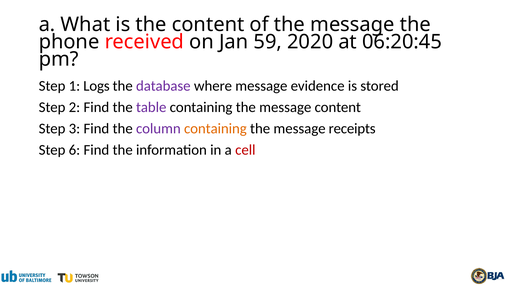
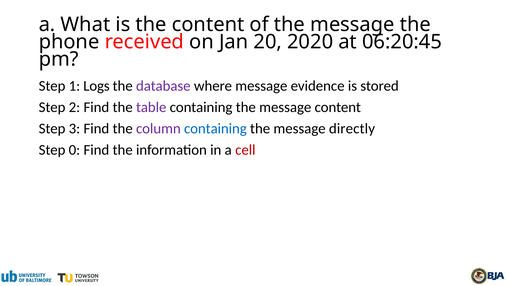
59: 59 -> 20
containing at (215, 128) colour: orange -> blue
receipts: receipts -> directly
6: 6 -> 0
